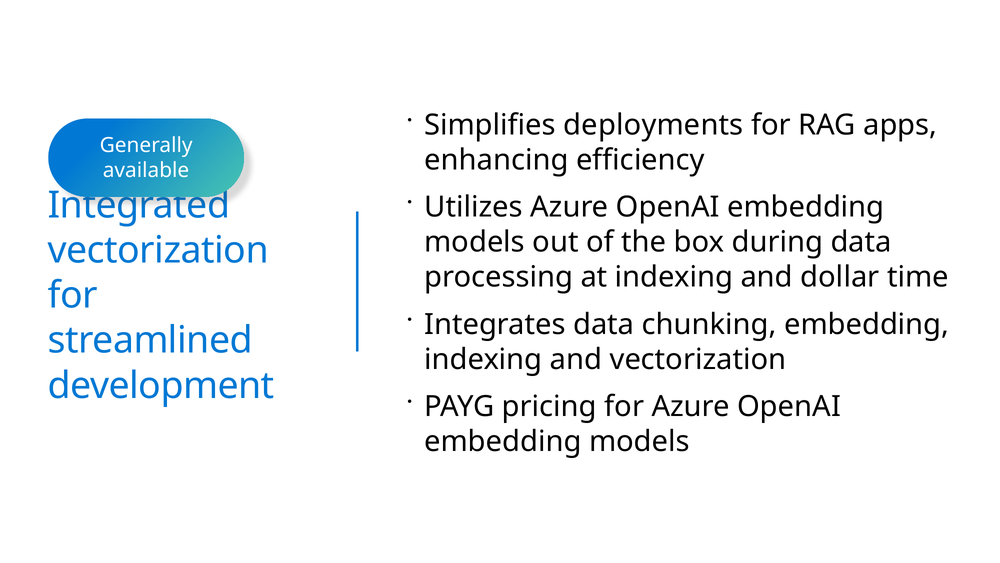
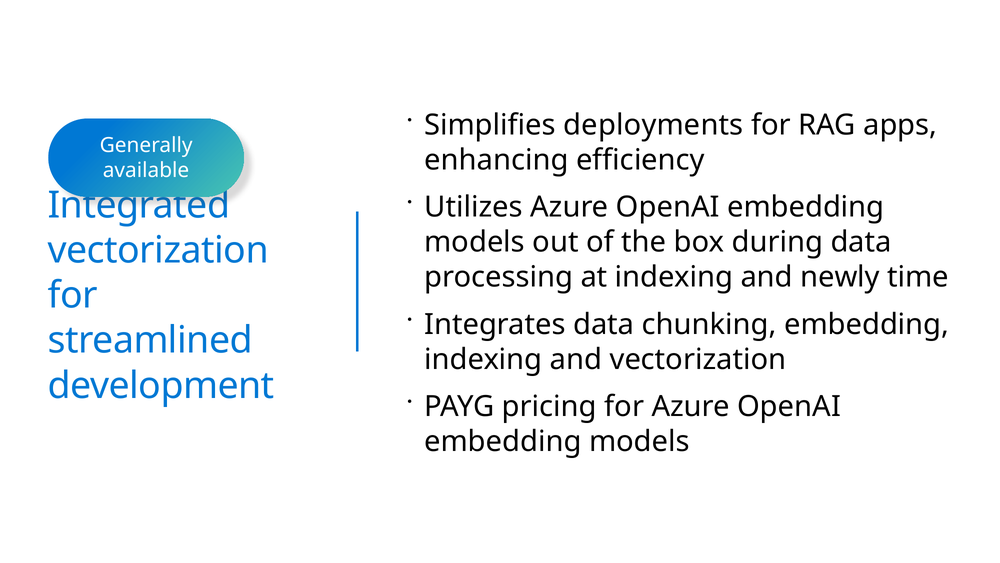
dollar: dollar -> newly
